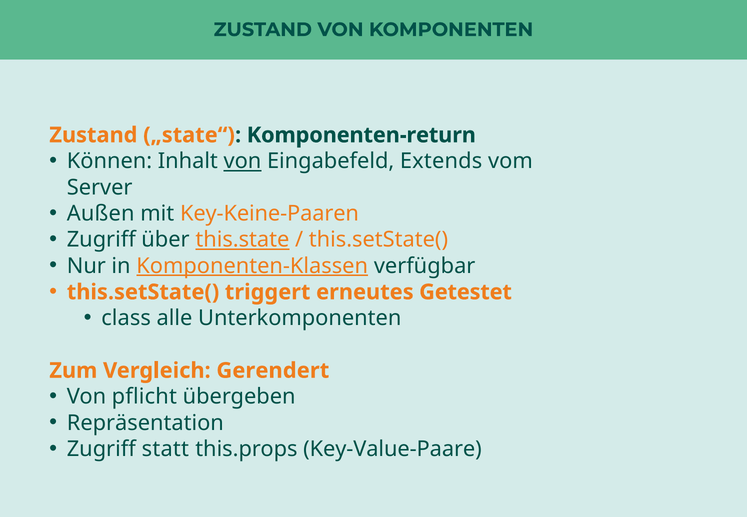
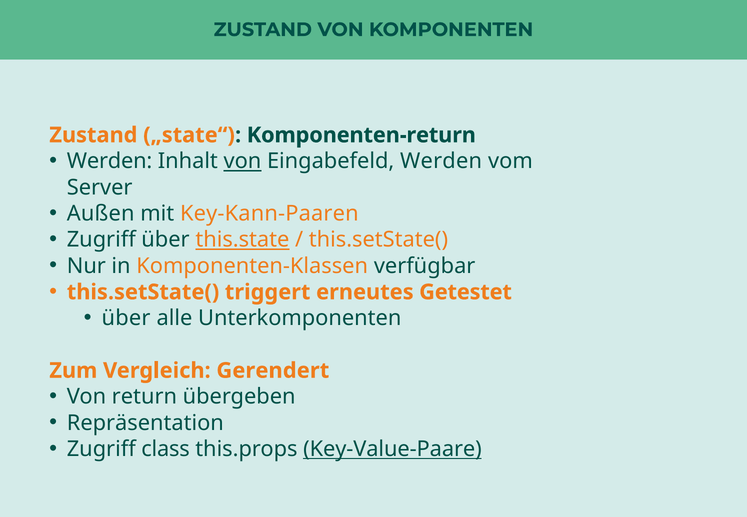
Können at (109, 161): Können -> Werden
Eingabefeld Extends: Extends -> Werden
Key-Keine-Paaren: Key-Keine-Paaren -> Key-Kann-Paaren
Komponenten-Klassen underline: present -> none
class at (126, 318): class -> über
pflicht: pflicht -> return
statt: statt -> class
Key-Value-Paare underline: none -> present
